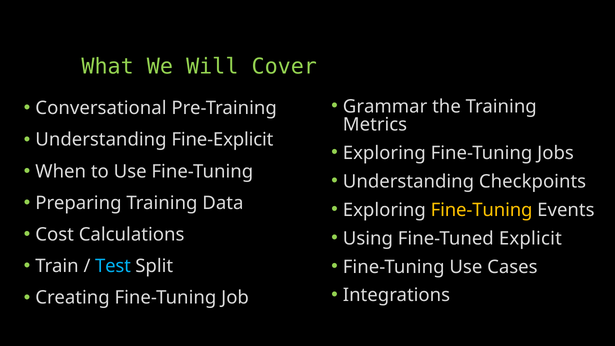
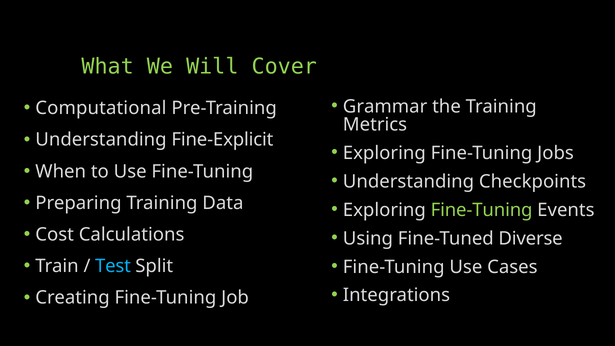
Conversational: Conversational -> Computational
Fine-Tuning at (482, 210) colour: yellow -> light green
Explicit: Explicit -> Diverse
